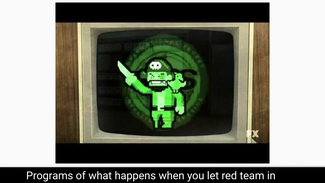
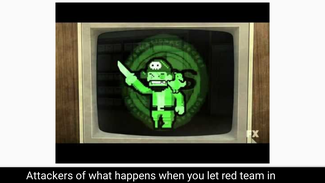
Programs: Programs -> Attackers
